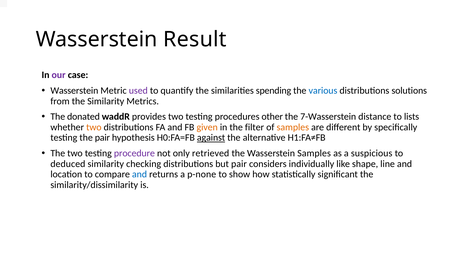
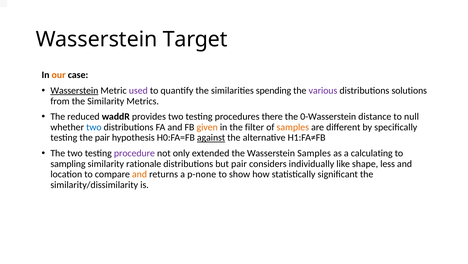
Result: Result -> Target
our colour: purple -> orange
Wasserstein at (74, 90) underline: none -> present
various colour: blue -> purple
donated: donated -> reduced
other: other -> there
7-Wasserstein: 7-Wasserstein -> 0-Wasserstein
lists: lists -> null
two at (94, 127) colour: orange -> blue
retrieved: retrieved -> extended
suspicious: suspicious -> calculating
deduced: deduced -> sampling
checking: checking -> rationale
line: line -> less
and at (140, 174) colour: blue -> orange
